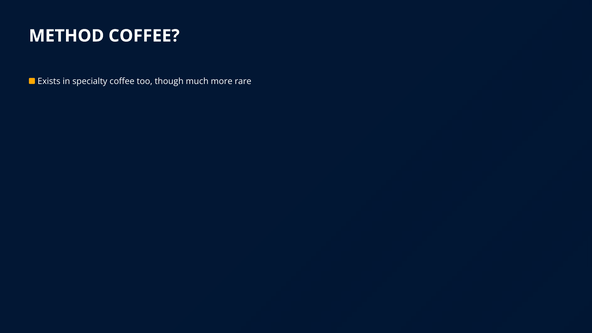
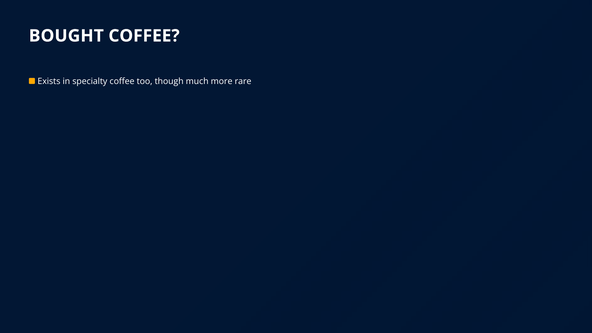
METHOD: METHOD -> BOUGHT
